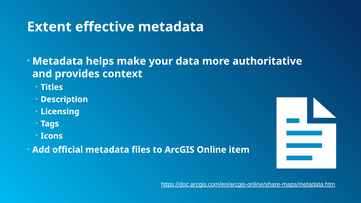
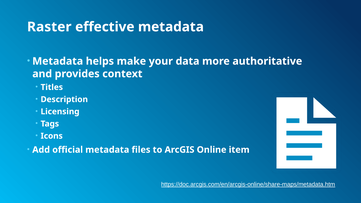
Extent: Extent -> Raster
